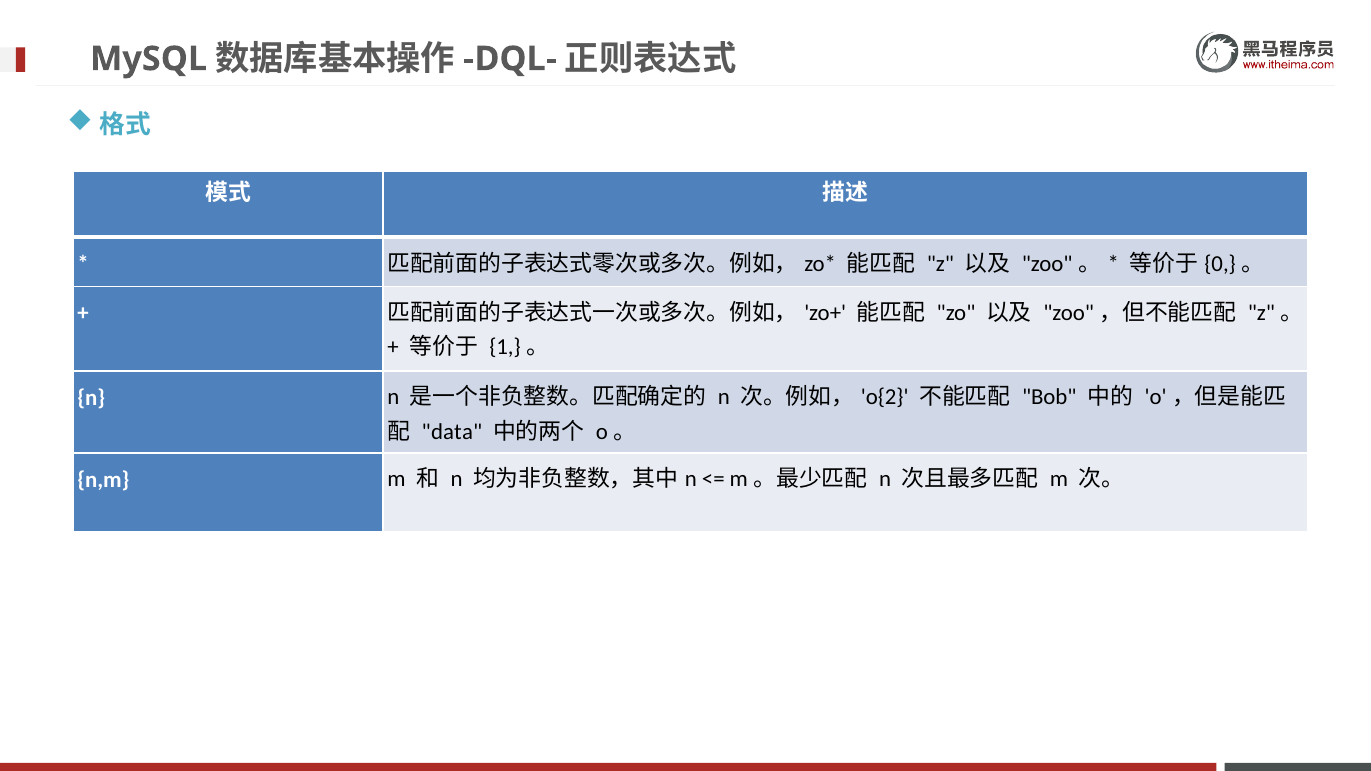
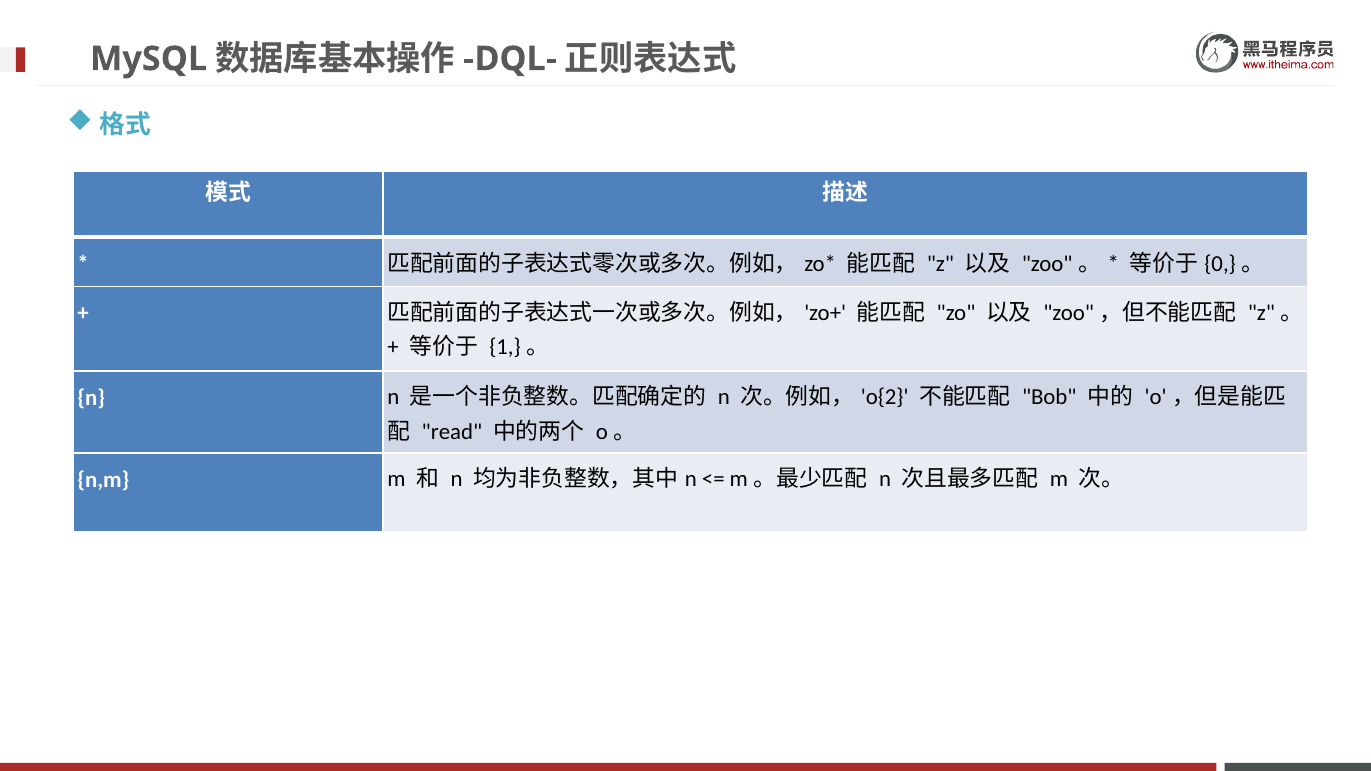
data: data -> read
